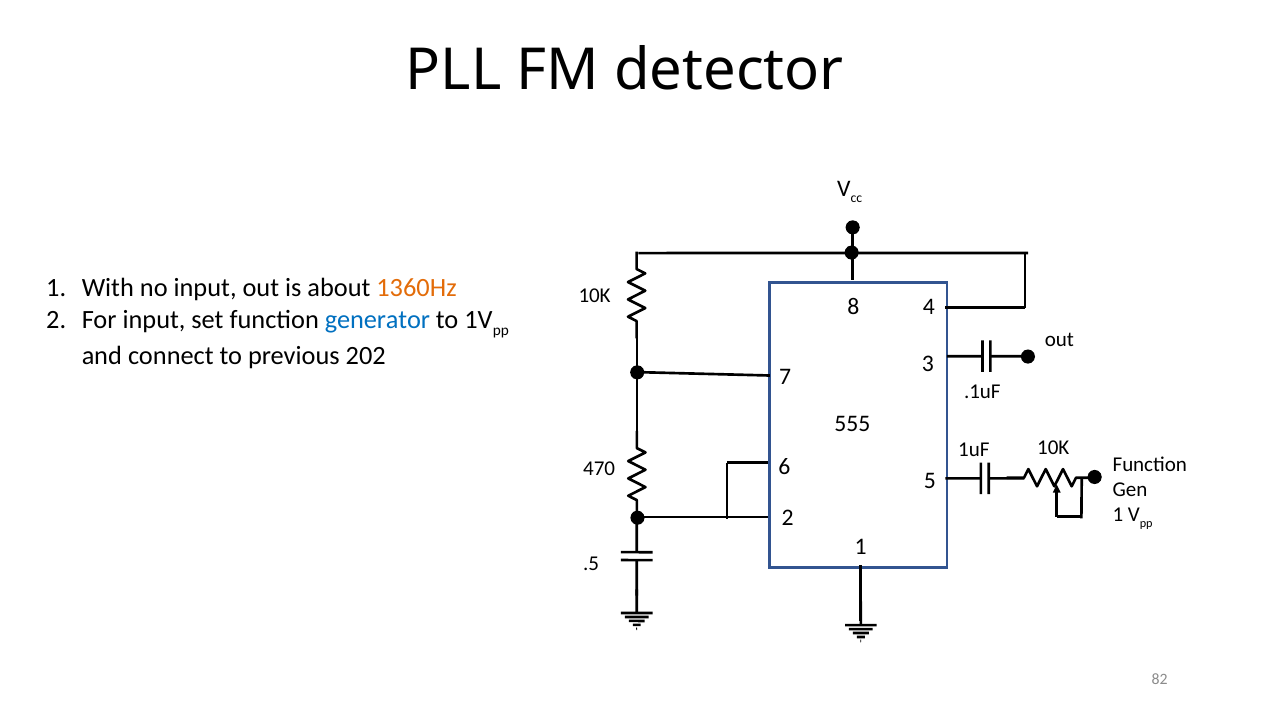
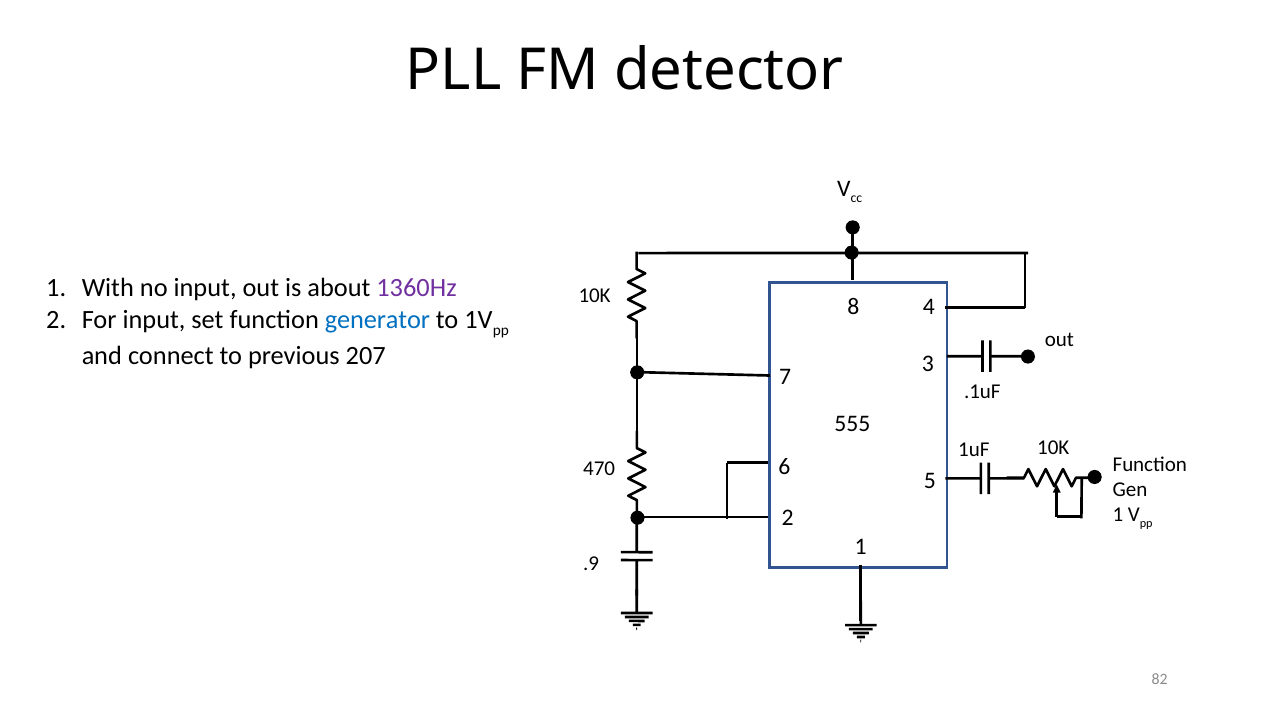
1360Hz colour: orange -> purple
202: 202 -> 207
.5: .5 -> .9
